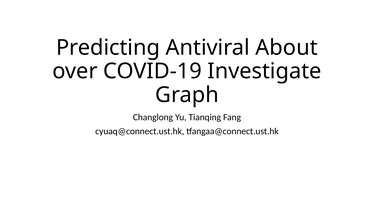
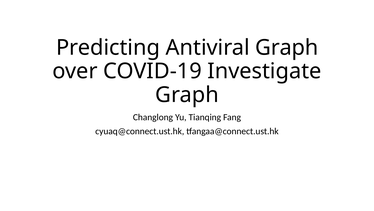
Antiviral About: About -> Graph
